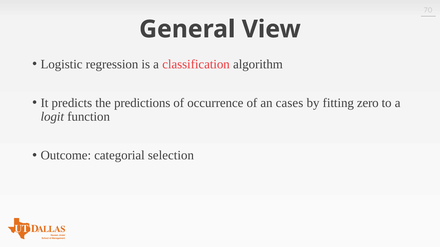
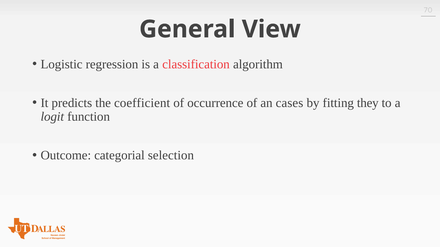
predictions: predictions -> coefficient
zero: zero -> they
